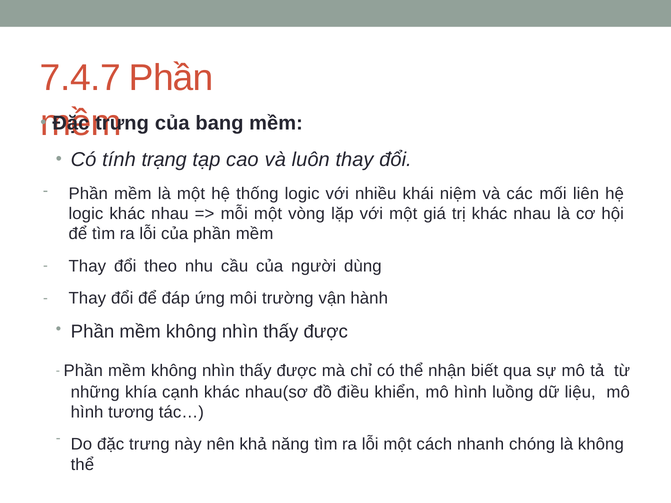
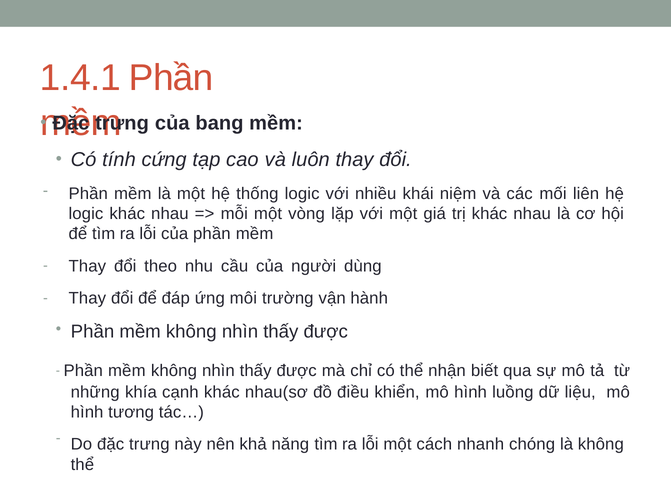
7.4.7: 7.4.7 -> 1.4.1
trạng: trạng -> cứng
